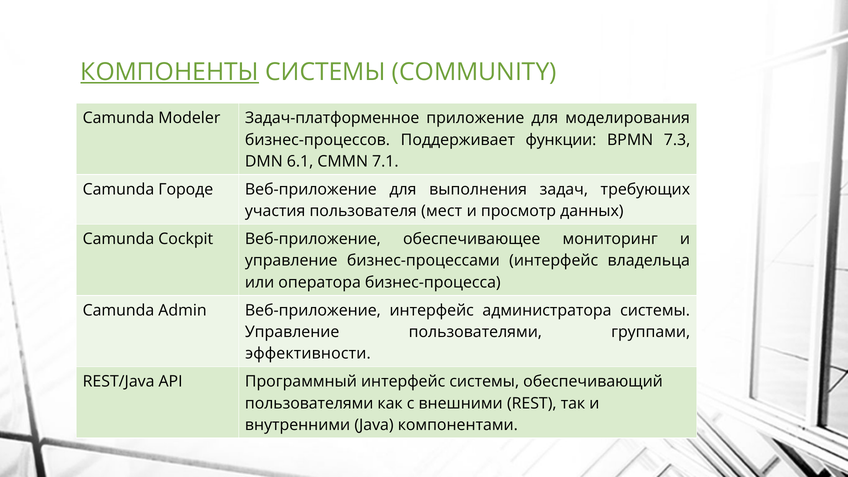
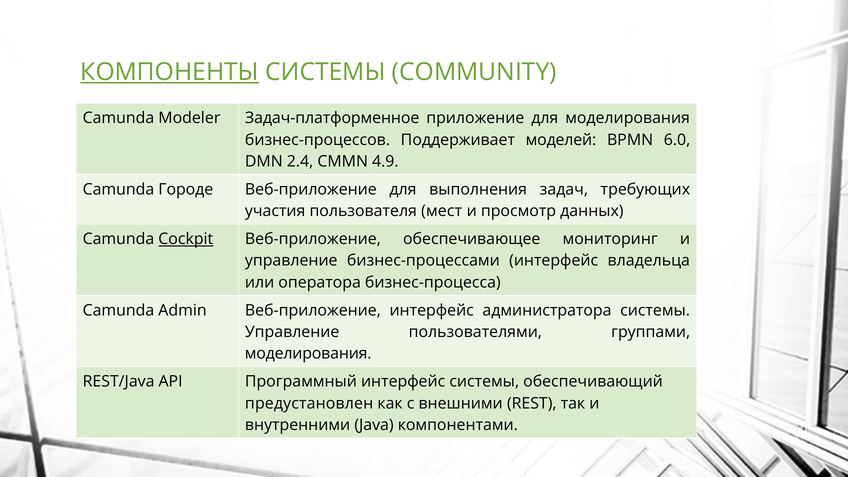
функции: функции -> моделей
7.3: 7.3 -> 6.0
6.1: 6.1 -> 2.4
7.1: 7.1 -> 4.9
Cockpit underline: none -> present
эффективности at (308, 354): эффективности -> моделирования
пользователями at (309, 403): пользователями -> предустановлен
